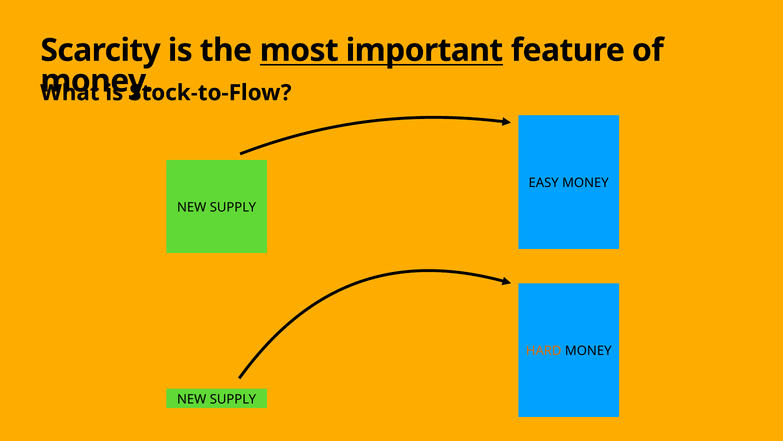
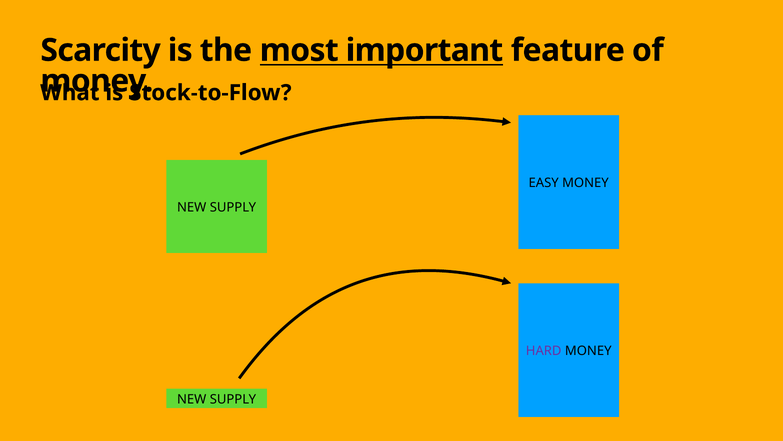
HARD colour: orange -> purple
